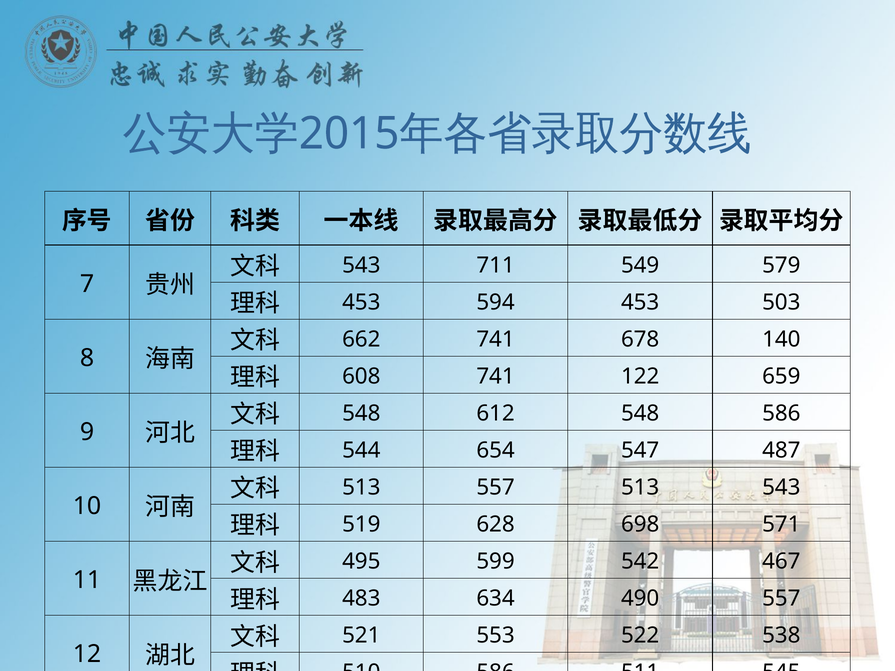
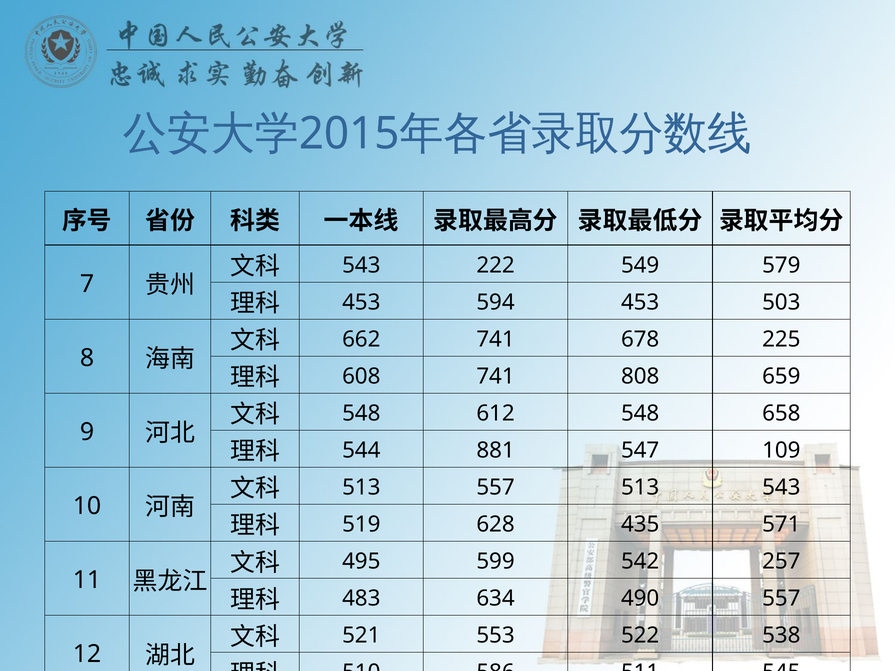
711: 711 -> 222
140: 140 -> 225
122: 122 -> 808
548 586: 586 -> 658
654: 654 -> 881
487: 487 -> 109
698: 698 -> 435
467: 467 -> 257
